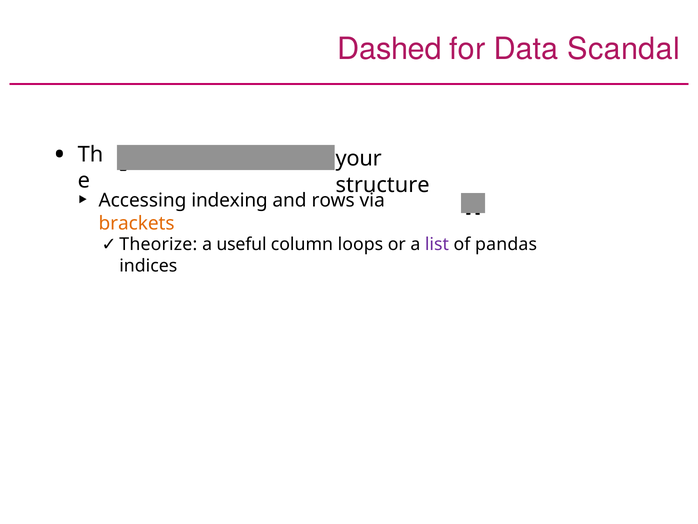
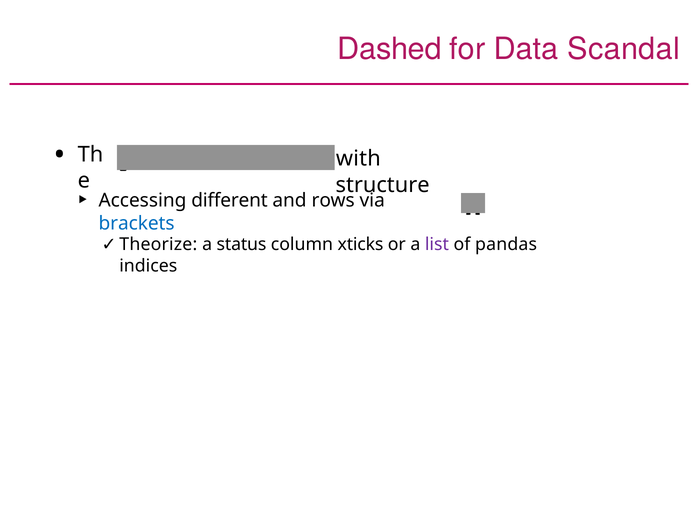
your: your -> with
indexing: indexing -> different
brackets colour: orange -> blue
useful: useful -> status
loops: loops -> xticks
